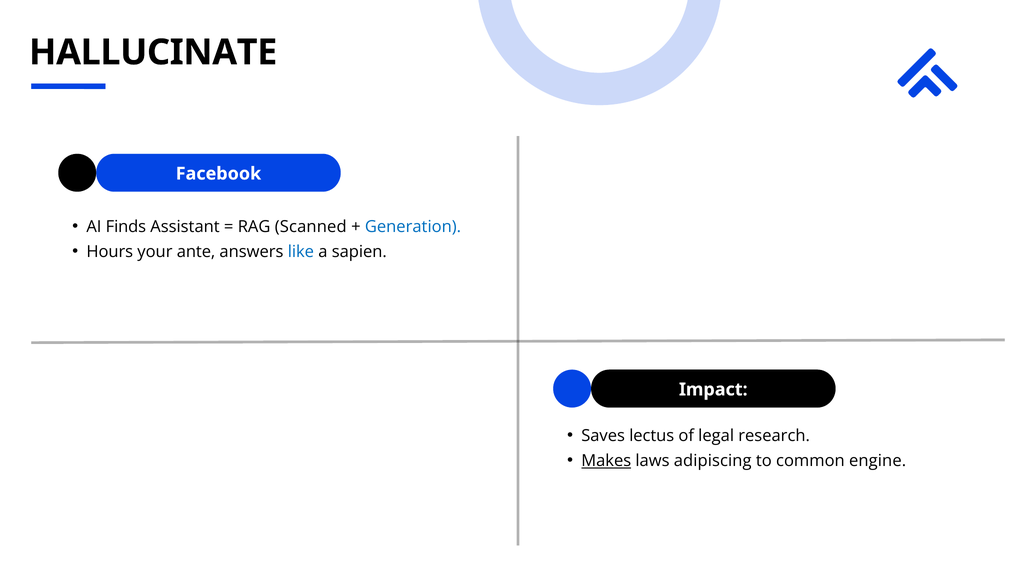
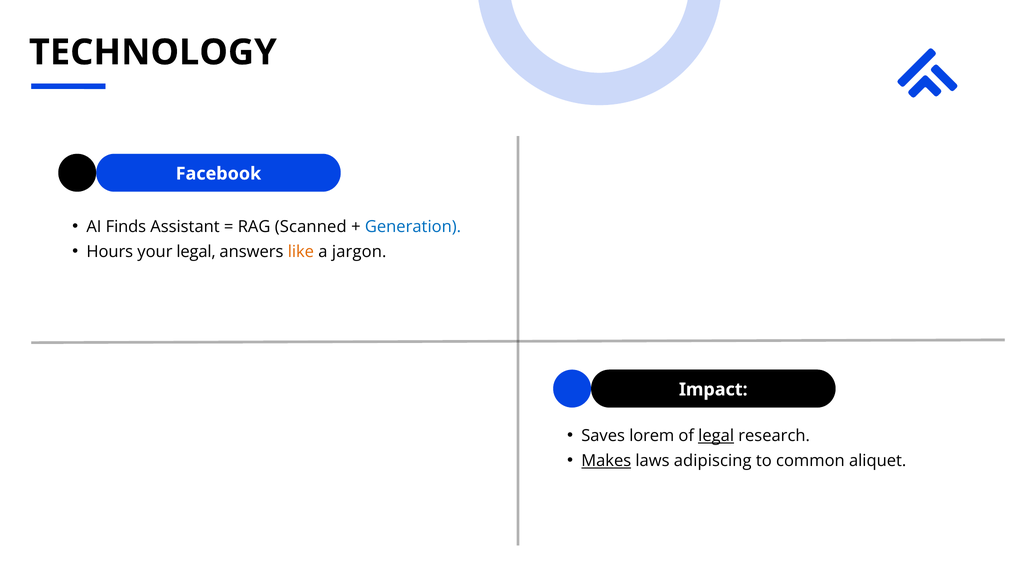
HALLUCINATE: HALLUCINATE -> TECHNOLOGY
your ante: ante -> legal
like colour: blue -> orange
sapien: sapien -> jargon
lectus: lectus -> lorem
legal at (716, 436) underline: none -> present
engine: engine -> aliquet
